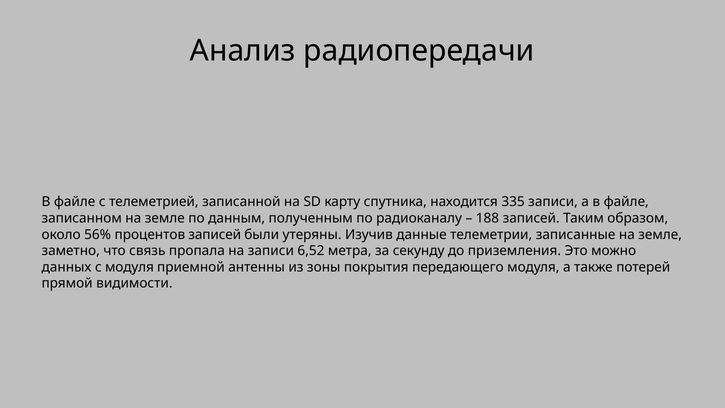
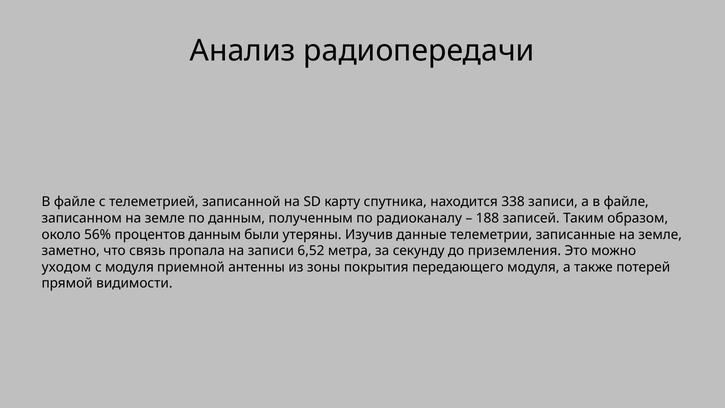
335: 335 -> 338
процентов записей: записей -> данным
данных: данных -> уходом
